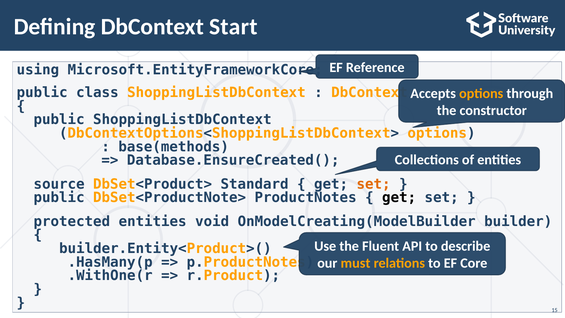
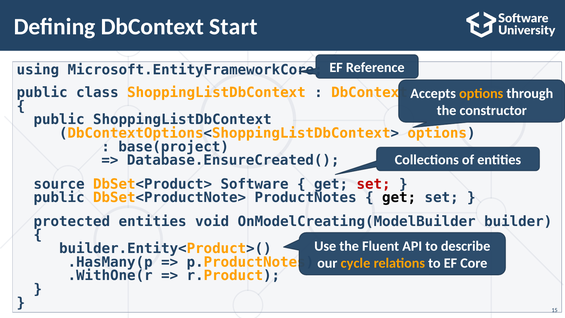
base(methods: base(methods -> base(project
Standard: Standard -> Software
set at (374, 184) colour: orange -> red
must: must -> cycle
